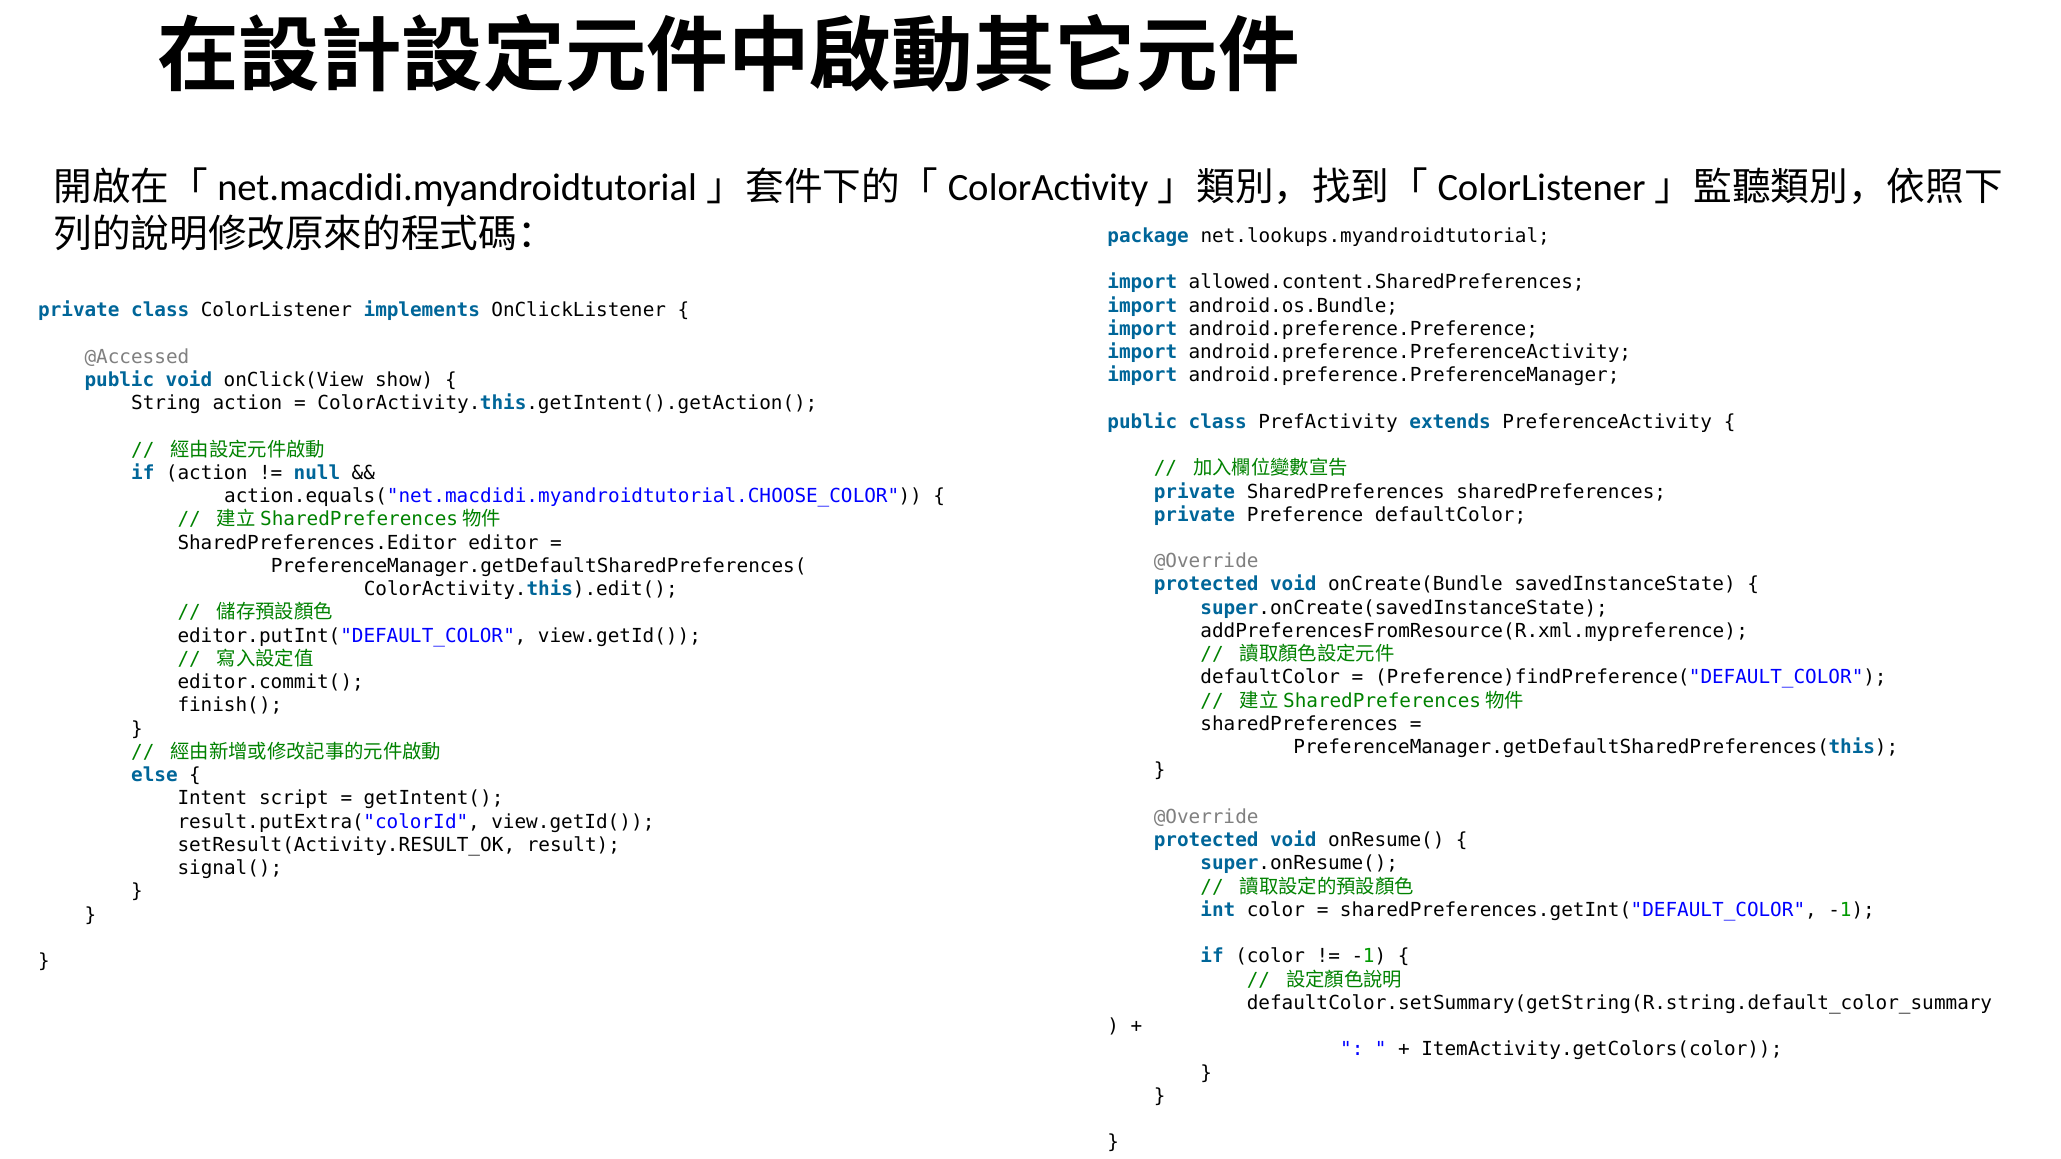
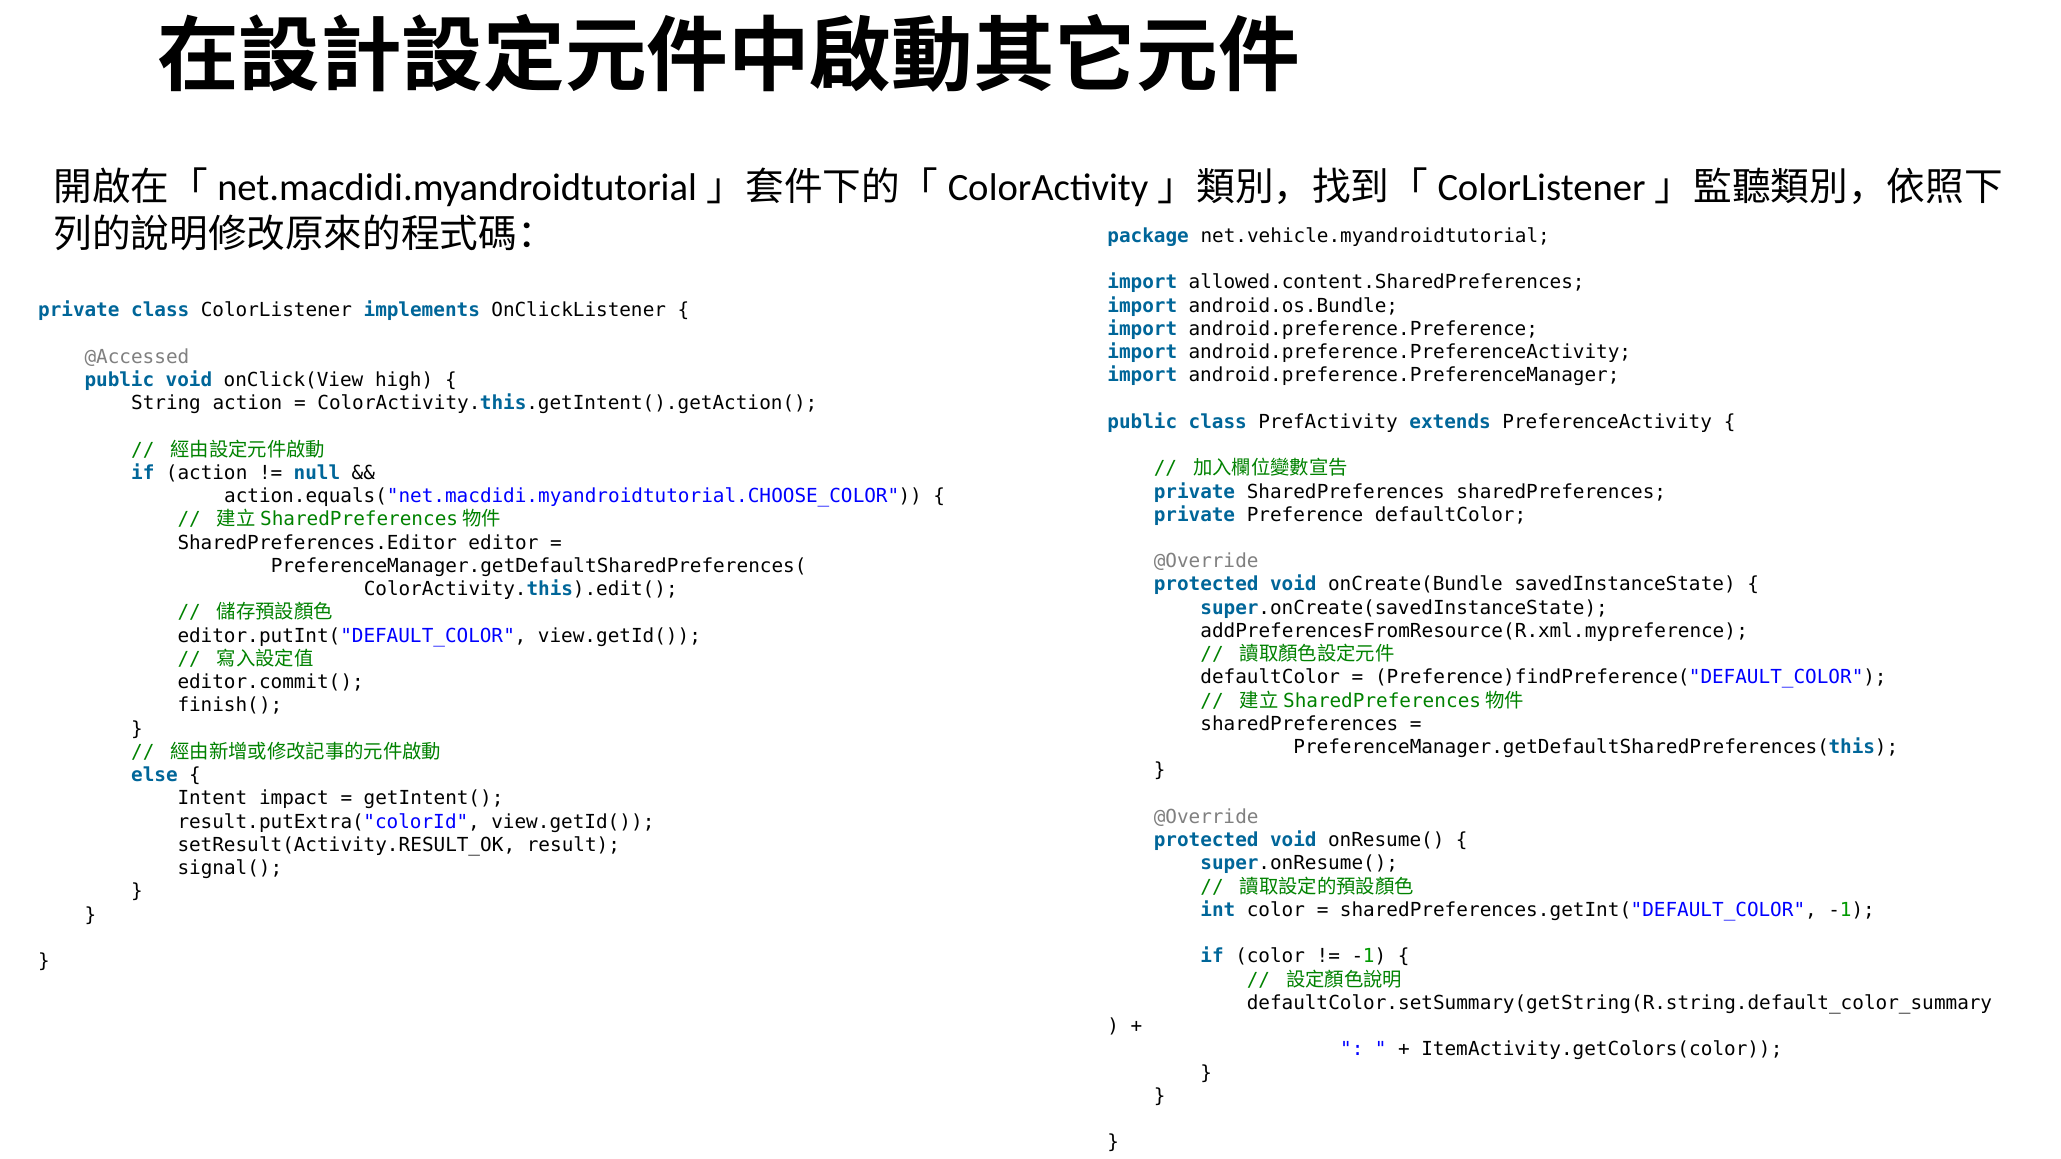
net.lookups.myandroidtutorial: net.lookups.myandroidtutorial -> net.vehicle.myandroidtutorial
show: show -> high
script: script -> impact
